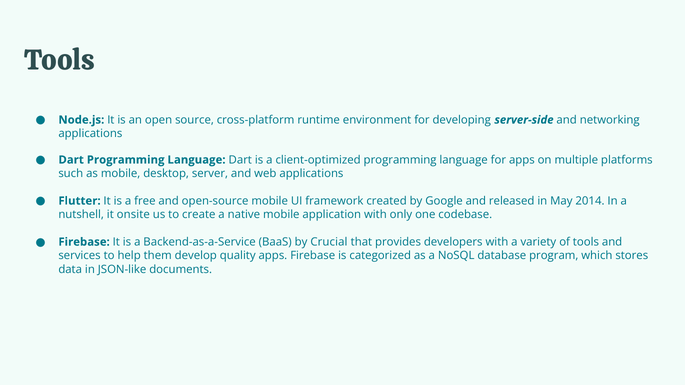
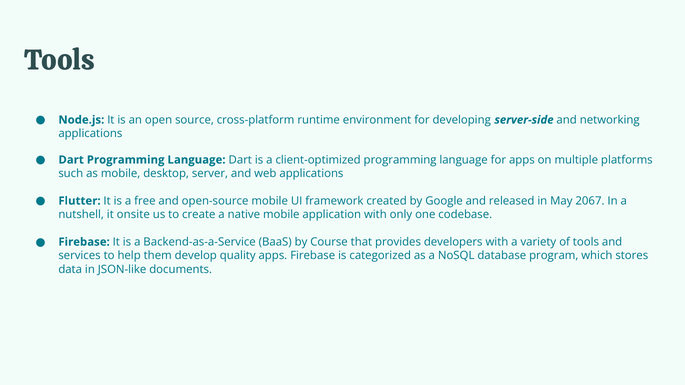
2014: 2014 -> 2067
Crucial: Crucial -> Course
